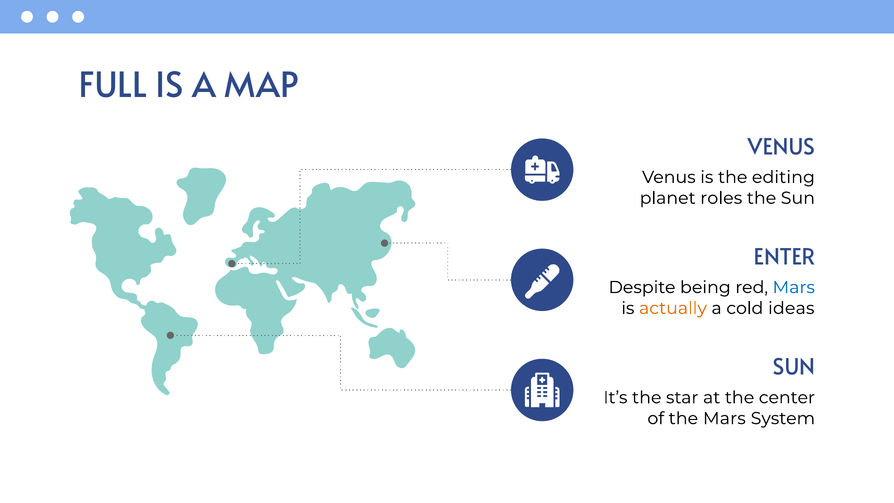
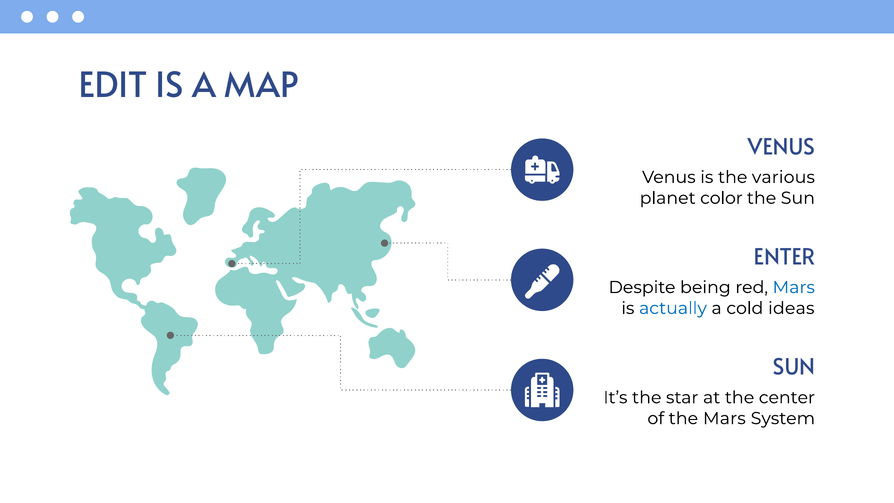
FULL: FULL -> EDIT
editing: editing -> various
roles: roles -> color
actually colour: orange -> blue
